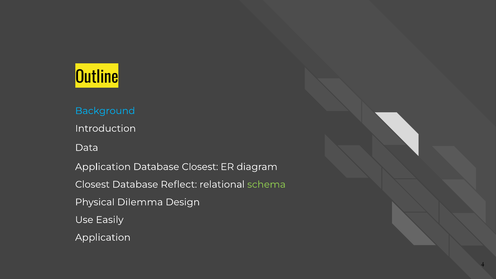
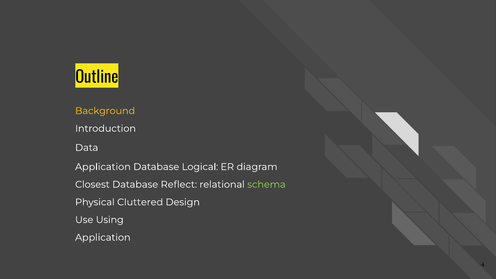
Background colour: light blue -> yellow
Database Closest: Closest -> Logical
Dilemma: Dilemma -> Cluttered
Easily: Easily -> Using
